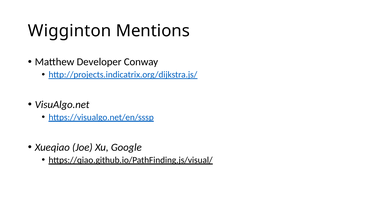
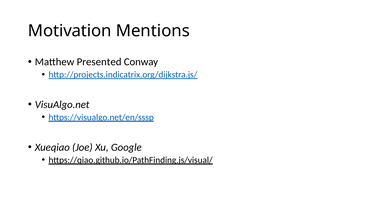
Wigginton: Wigginton -> Motivation
Developer: Developer -> Presented
